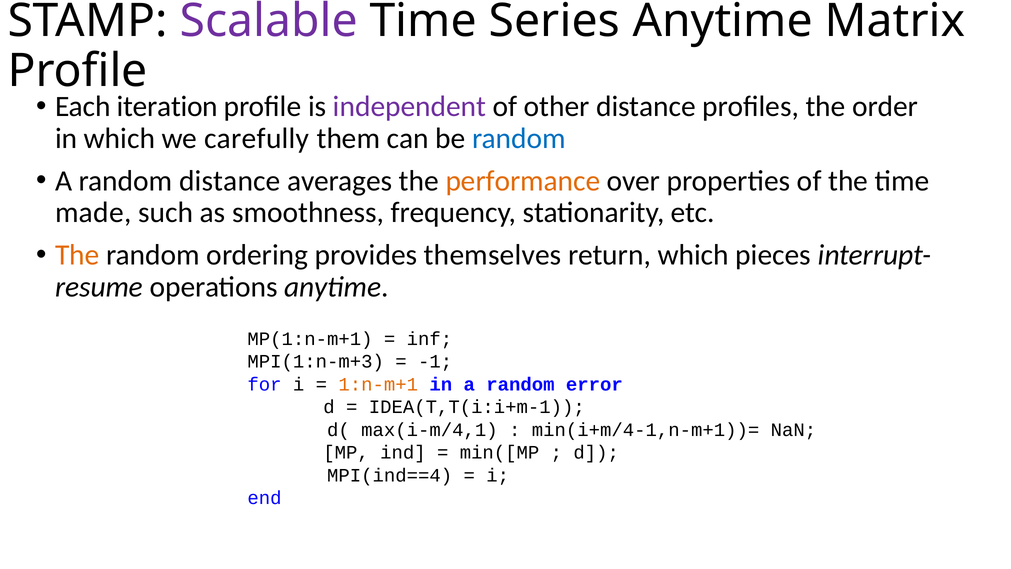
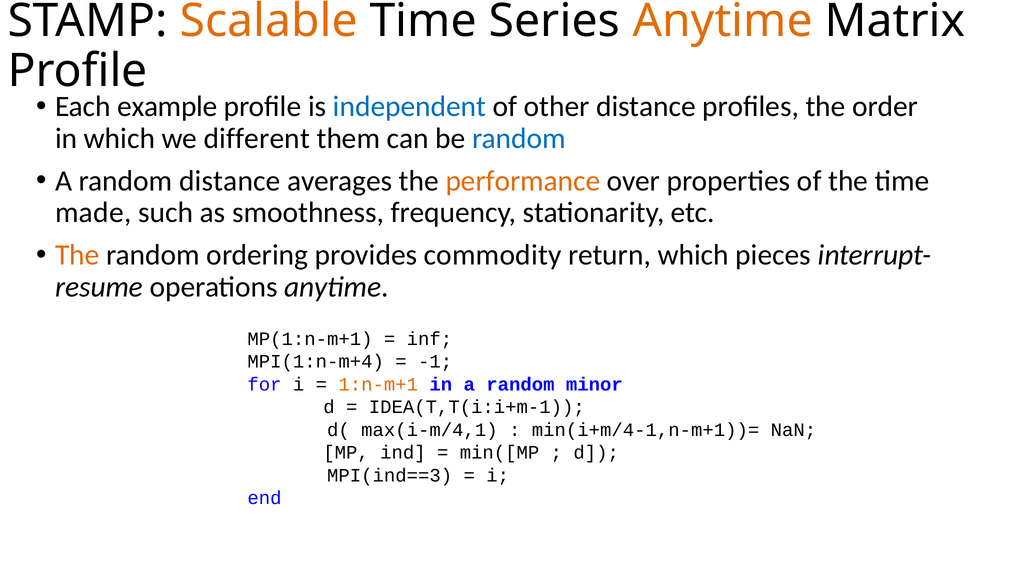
Scalable colour: purple -> orange
Anytime at (723, 21) colour: black -> orange
iteration: iteration -> example
independent colour: purple -> blue
carefully: carefully -> different
themselves: themselves -> commodity
MPI(1:n-m+3: MPI(1:n-m+3 -> MPI(1:n-m+4
error: error -> minor
MPI(ind==4: MPI(ind==4 -> MPI(ind==3
